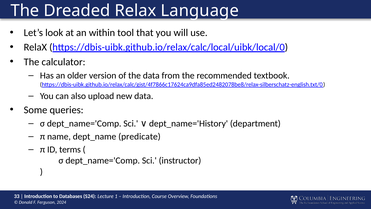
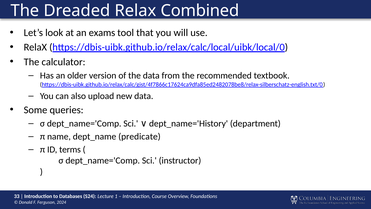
Language: Language -> Combined
within: within -> exams
